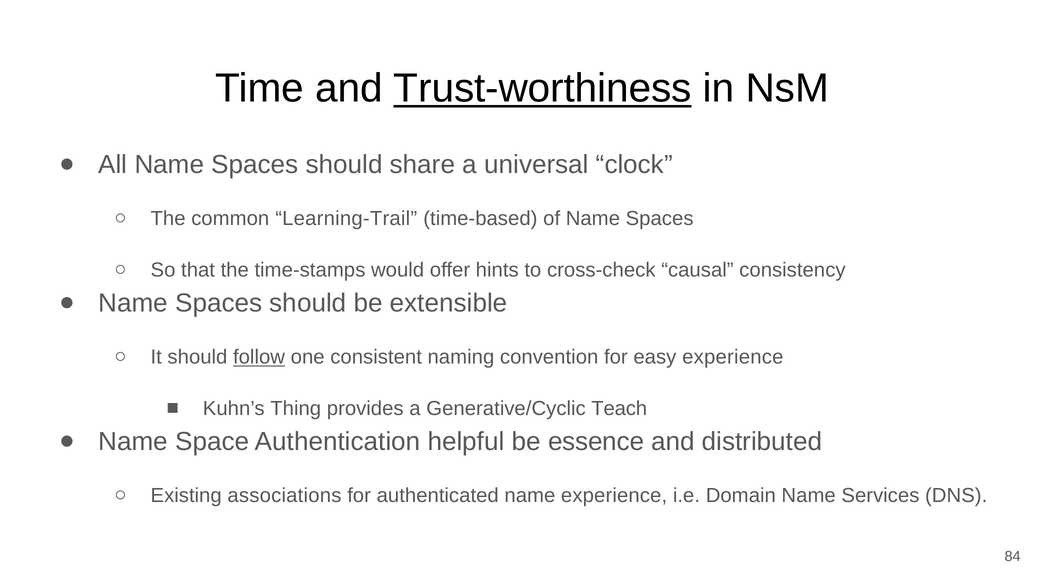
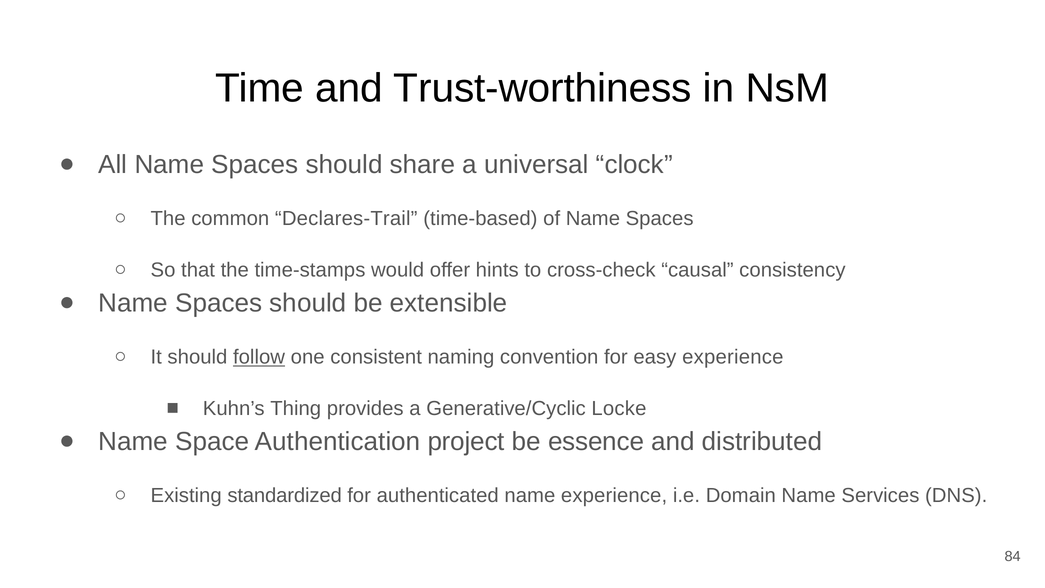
Trust-worthiness underline: present -> none
Learning-Trail: Learning-Trail -> Declares-Trail
Teach: Teach -> Locke
helpful: helpful -> project
associations: associations -> standardized
